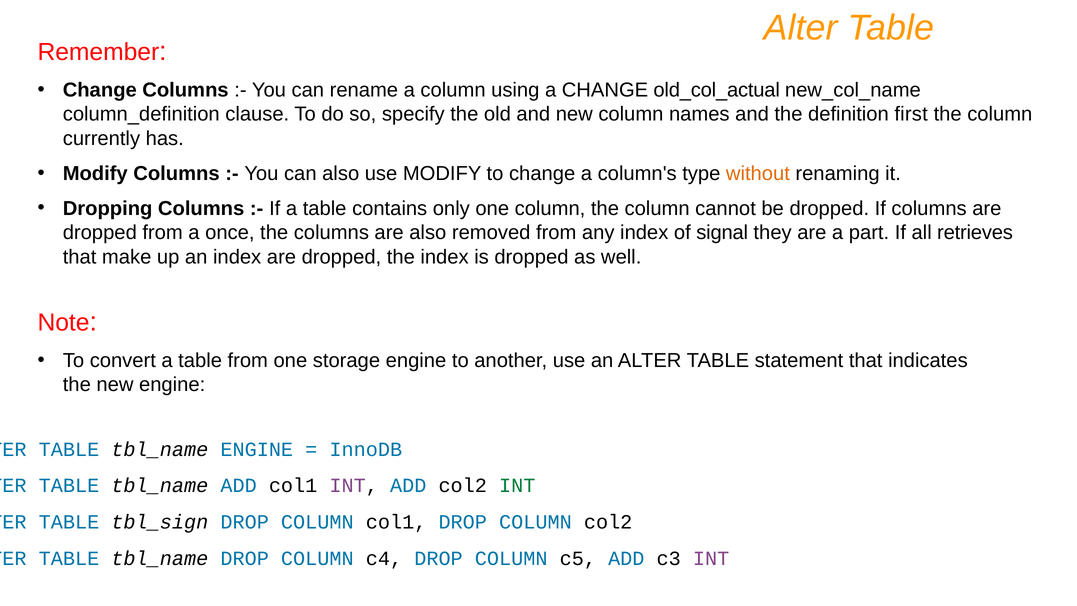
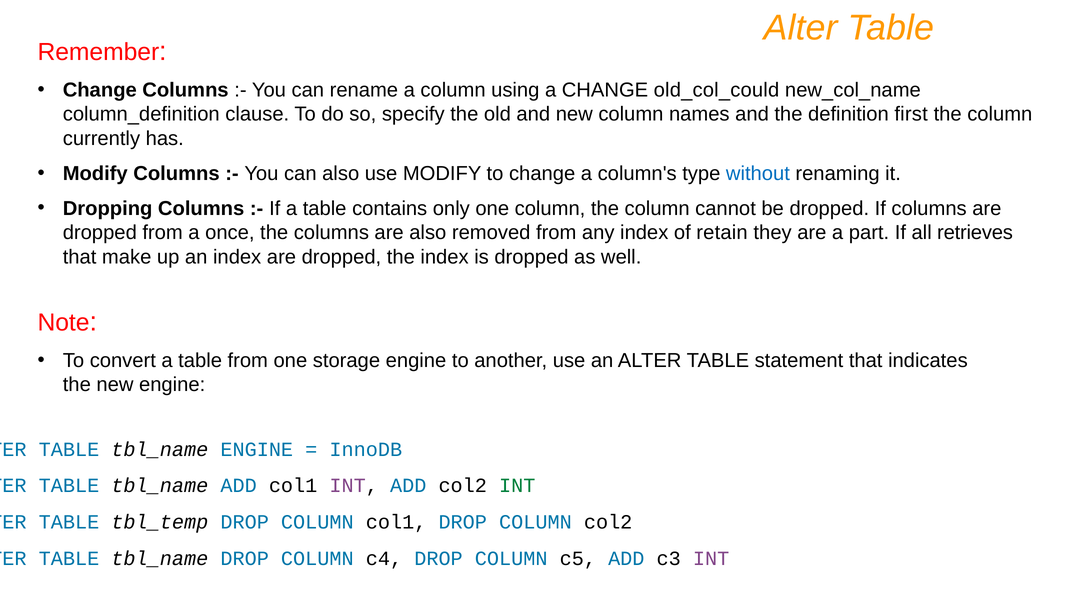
old_col_actual: old_col_actual -> old_col_could
without colour: orange -> blue
signal: signal -> retain
tbl_sign: tbl_sign -> tbl_temp
